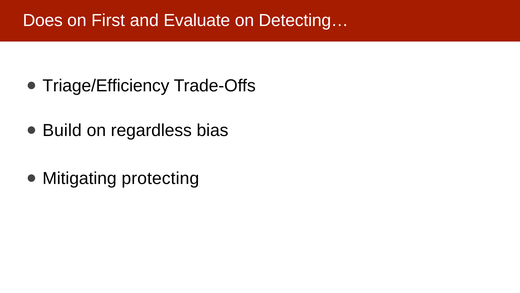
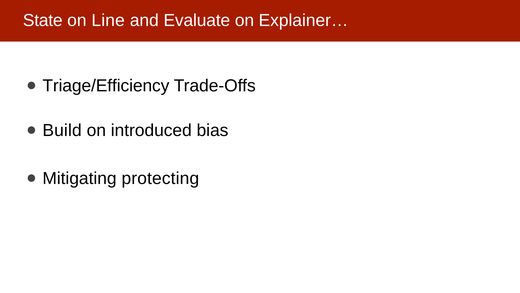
Does: Does -> State
First: First -> Line
Detecting…: Detecting… -> Explainer…
regardless: regardless -> introduced
